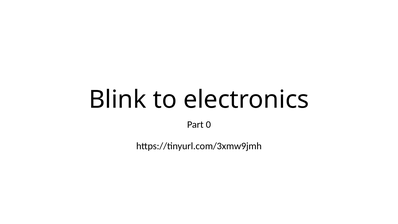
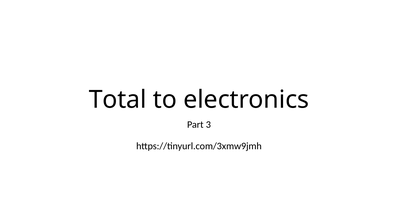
Blink: Blink -> Total
0: 0 -> 3
